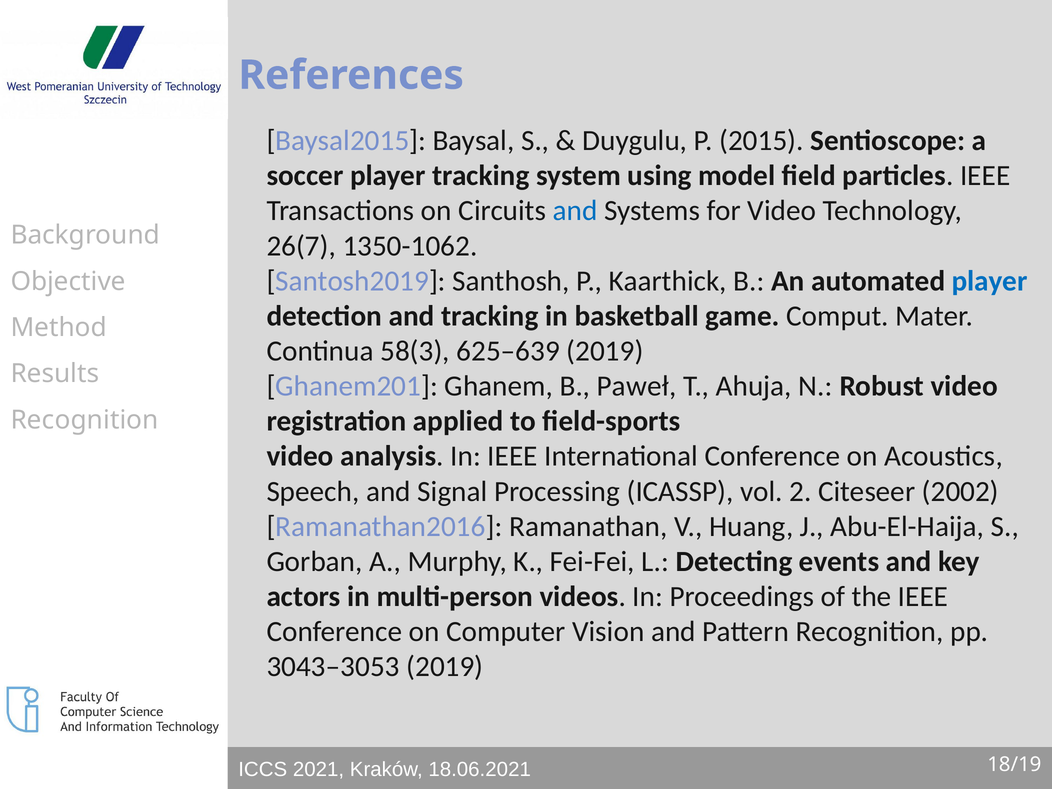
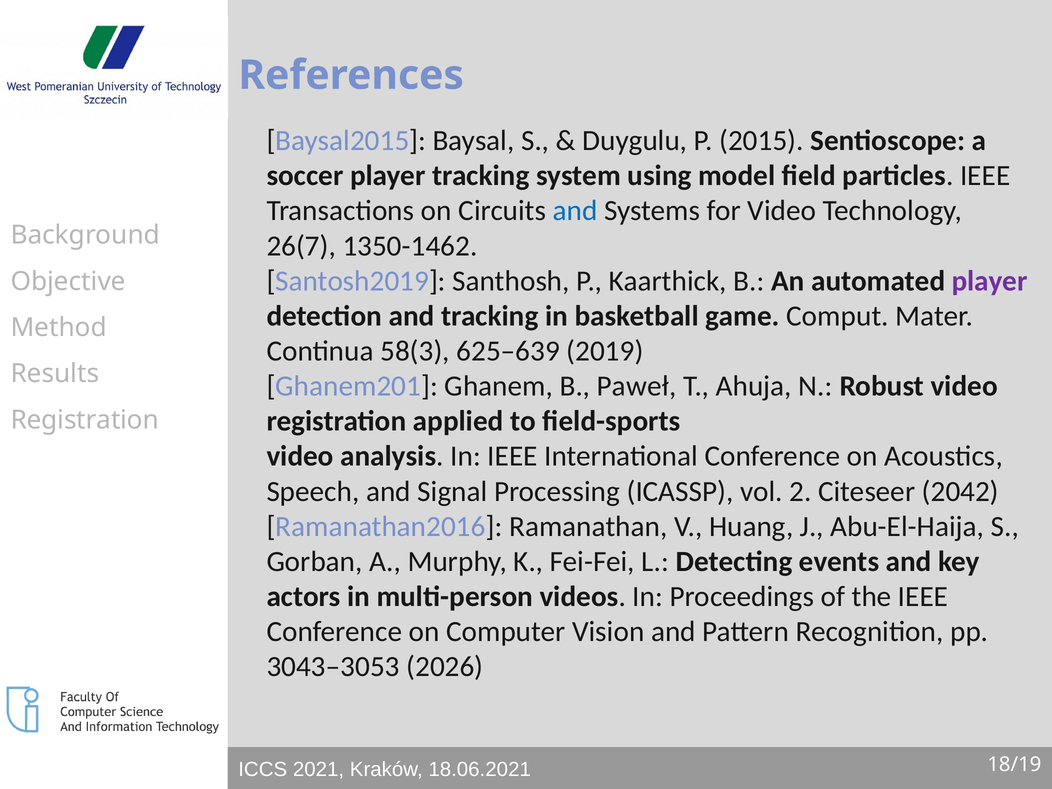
1350-1062: 1350-1062 -> 1350-1462
player at (990, 281) colour: blue -> purple
Recognition at (85, 420): Recognition -> Registration
2002: 2002 -> 2042
3043–3053 2019: 2019 -> 2026
